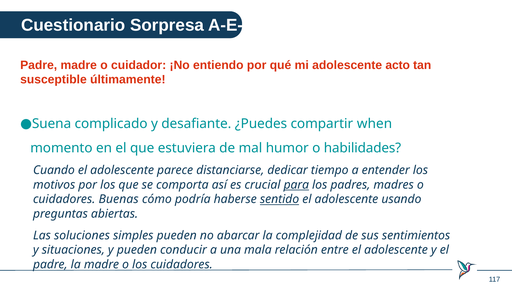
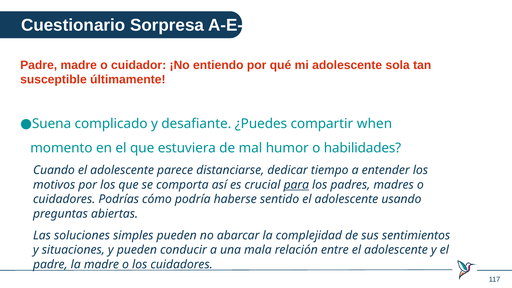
acto: acto -> sola
Buenas: Buenas -> Podrías
sentido underline: present -> none
